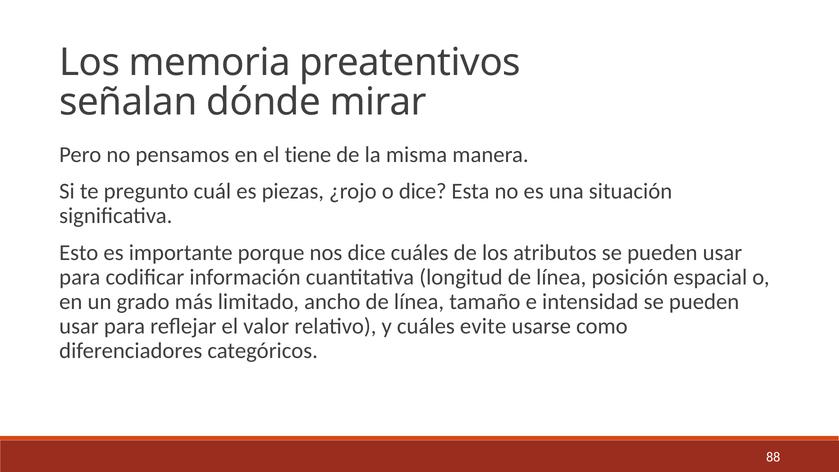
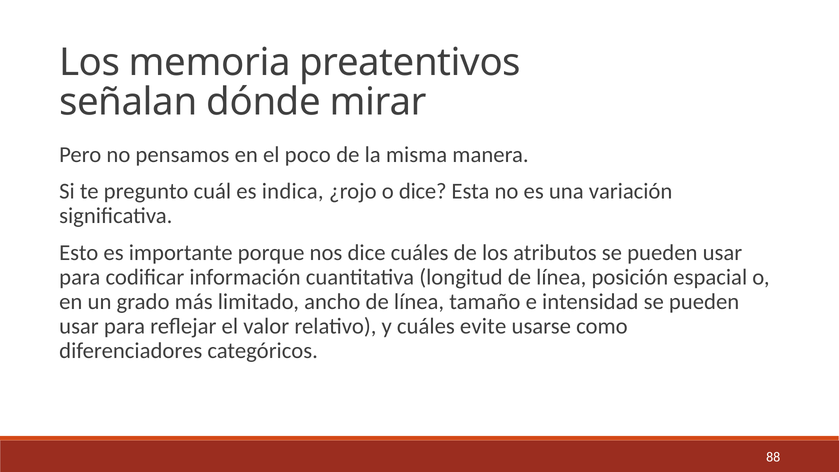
tiene: tiene -> poco
piezas: piezas -> indica
situación: situación -> variación
